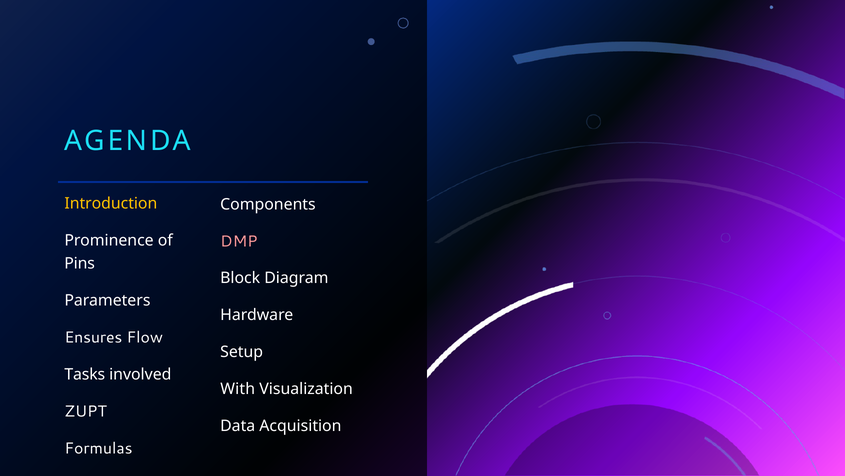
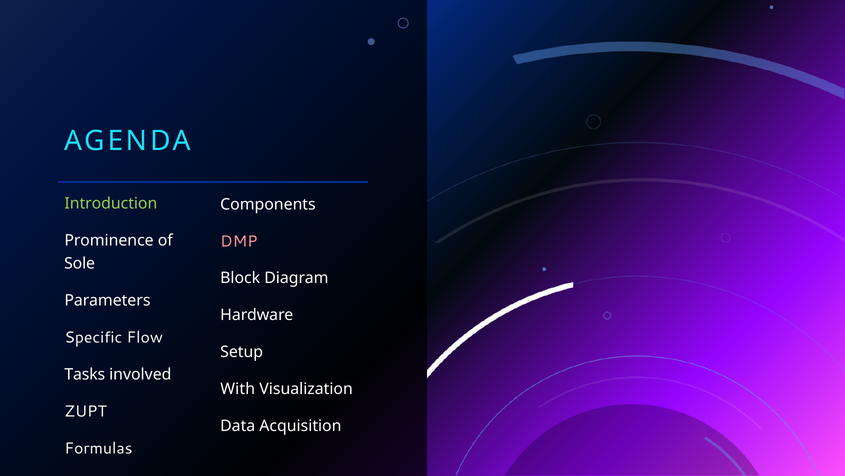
Introduction colour: yellow -> light green
Pins: Pins -> Sole
Ensures: Ensures -> Specific
